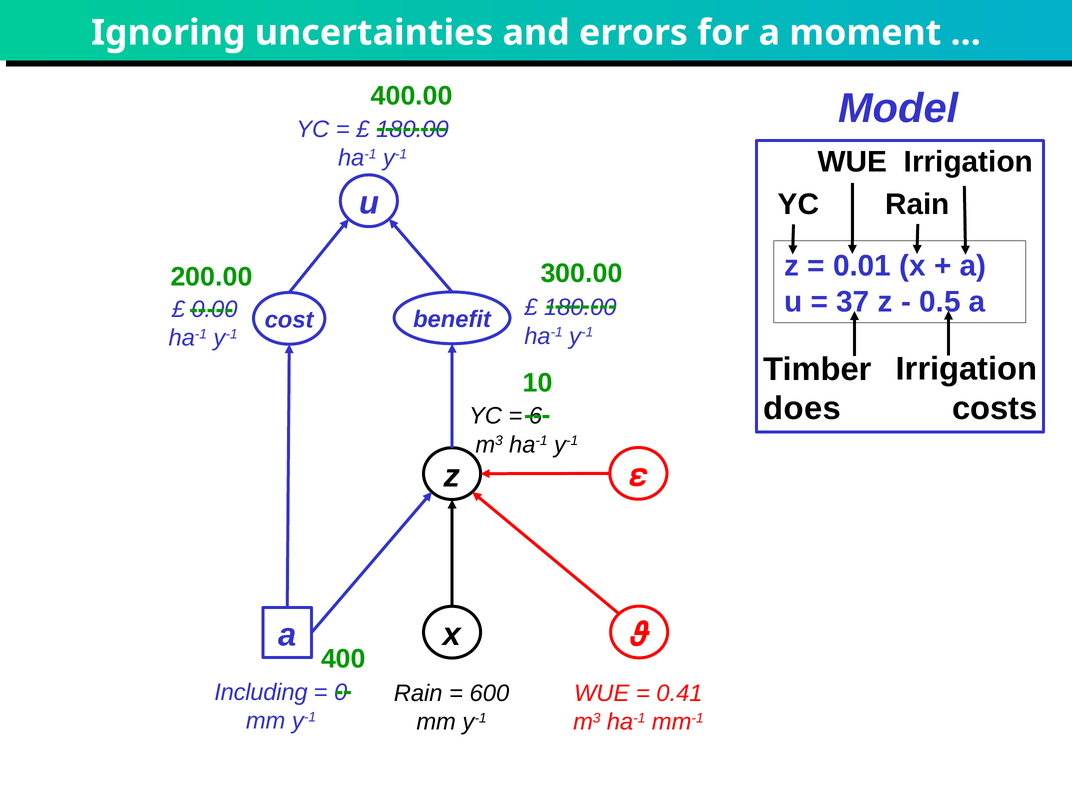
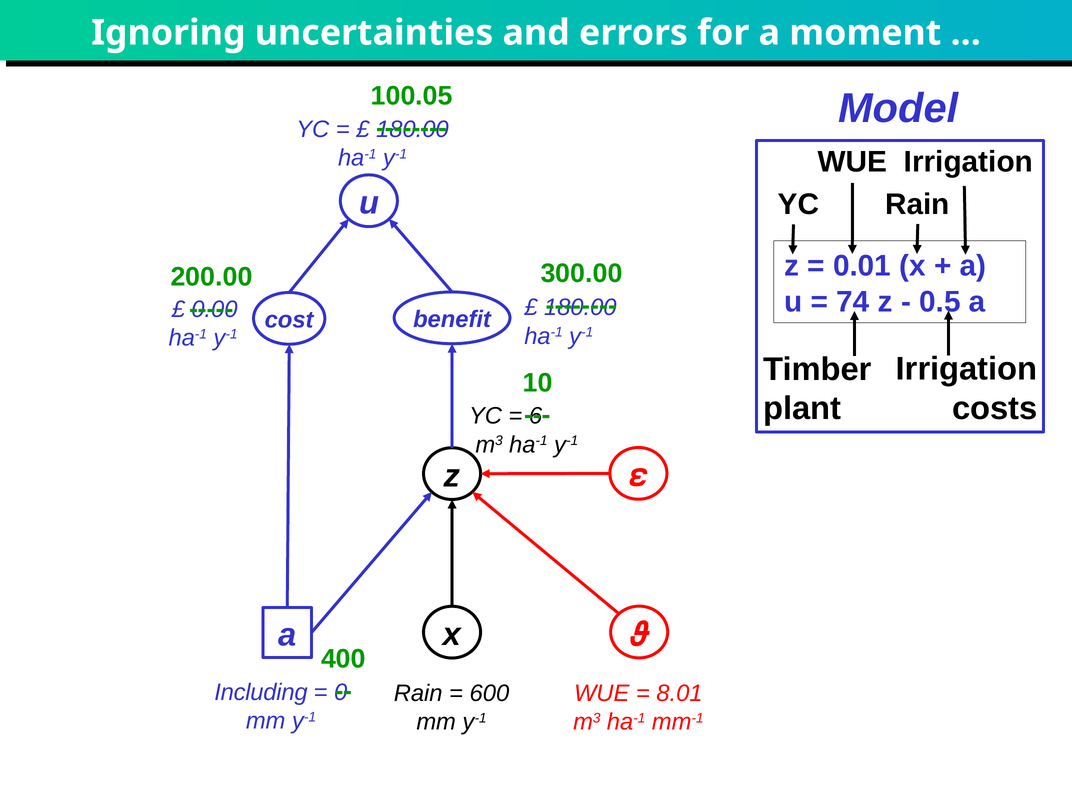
400.00: 400.00 -> 100.05
37: 37 -> 74
does: does -> plant
0.41: 0.41 -> 8.01
